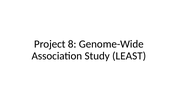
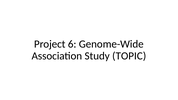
8: 8 -> 6
LEAST: LEAST -> TOPIC
